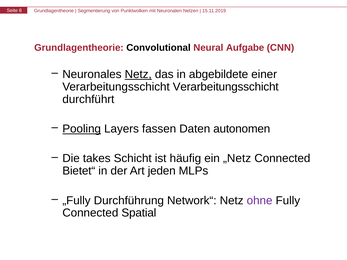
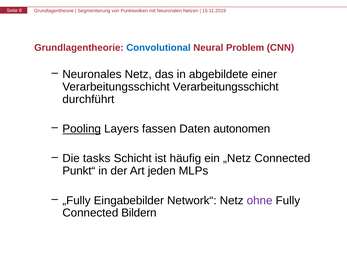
Convolutional colour: black -> blue
Aufgabe: Aufgabe -> Problem
Netz at (138, 74) underline: present -> none
takes: takes -> tasks
Bietet“: Bietet“ -> Punkt“
Durchführung: Durchführung -> Eingabebilder
Spatial: Spatial -> Bildern
